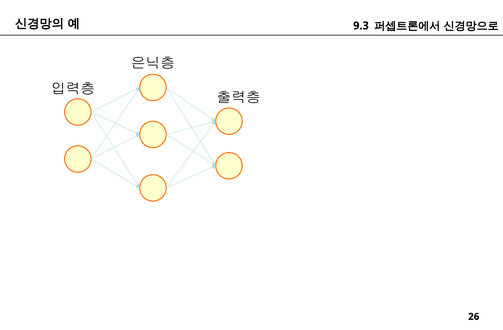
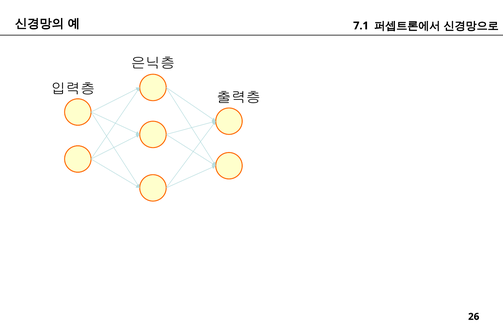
9.3: 9.3 -> 7.1
